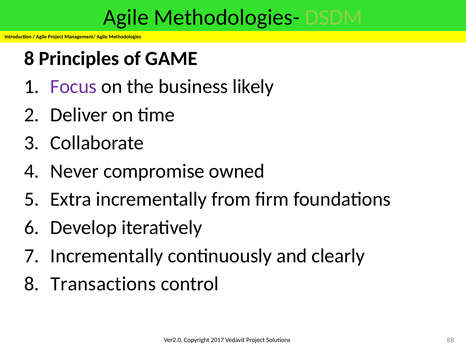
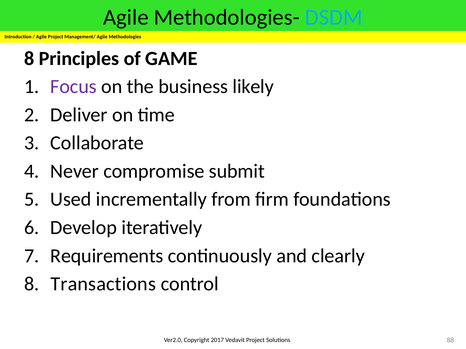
DSDM colour: light green -> light blue
owned: owned -> submit
Extra: Extra -> Used
Incrementally at (107, 256): Incrementally -> Requirements
